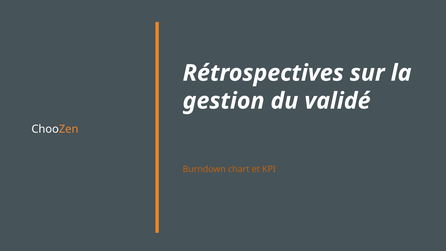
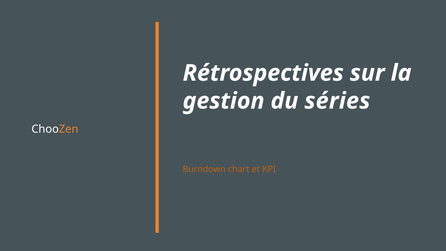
validé: validé -> séries
